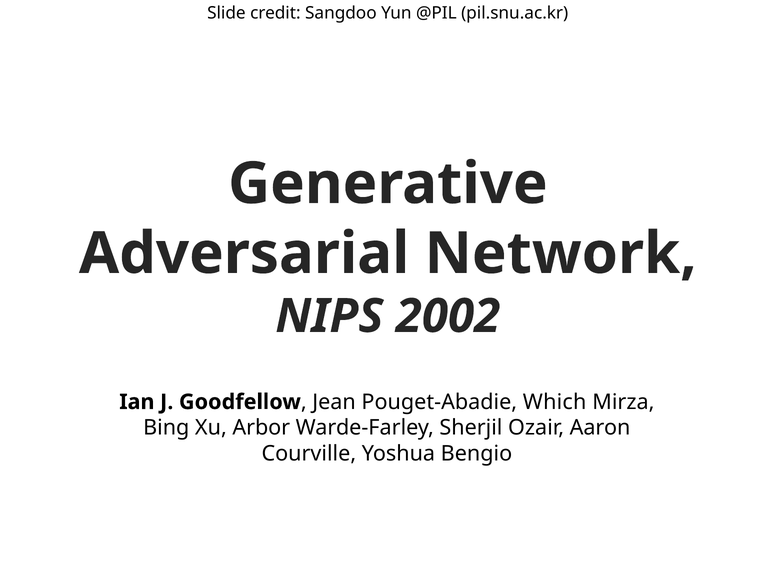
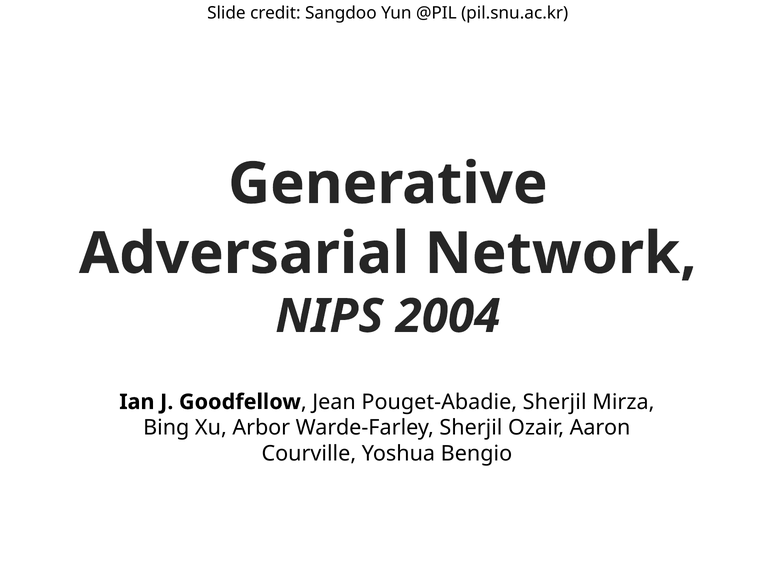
2002: 2002 -> 2004
Pouget-Abadie Which: Which -> Sherjil
